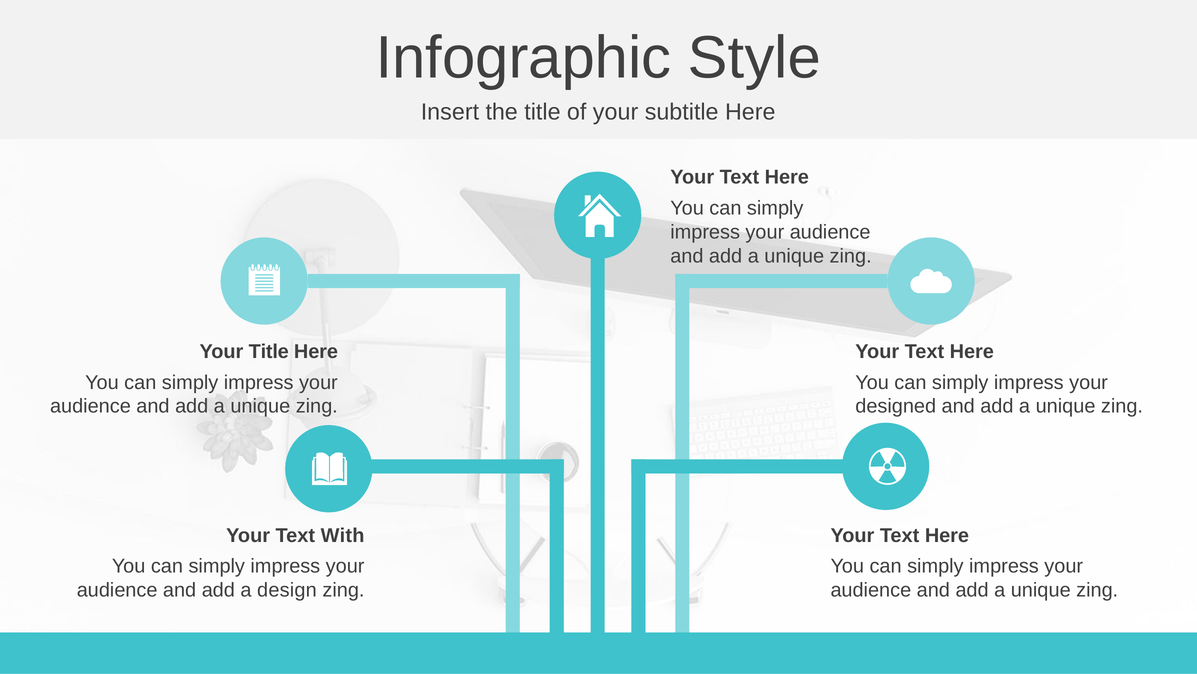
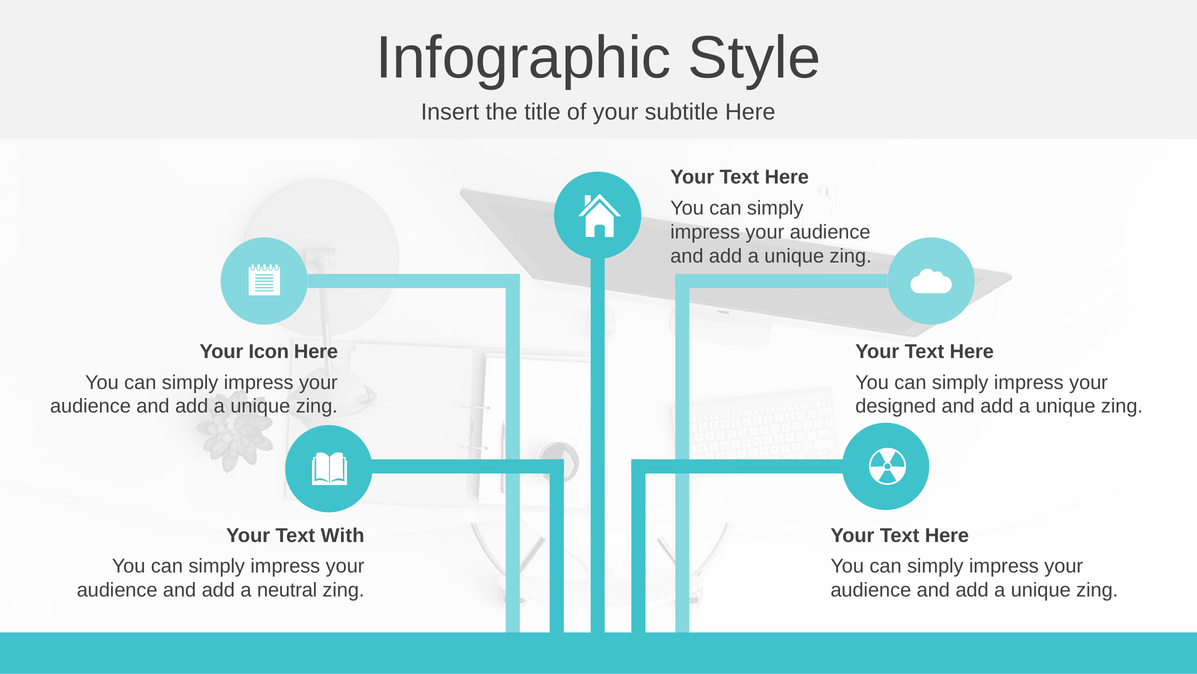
Your Title: Title -> Icon
design: design -> neutral
